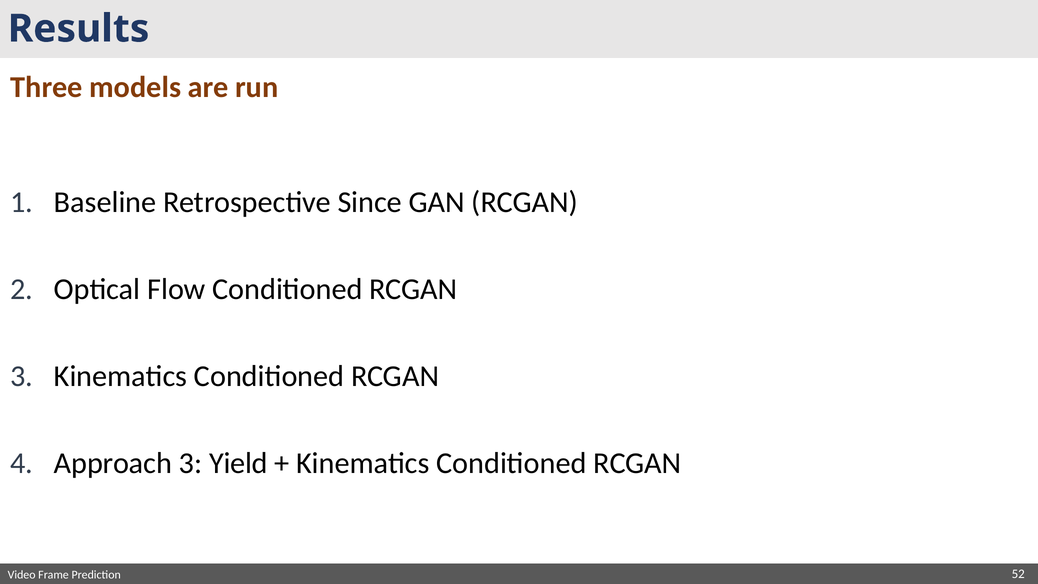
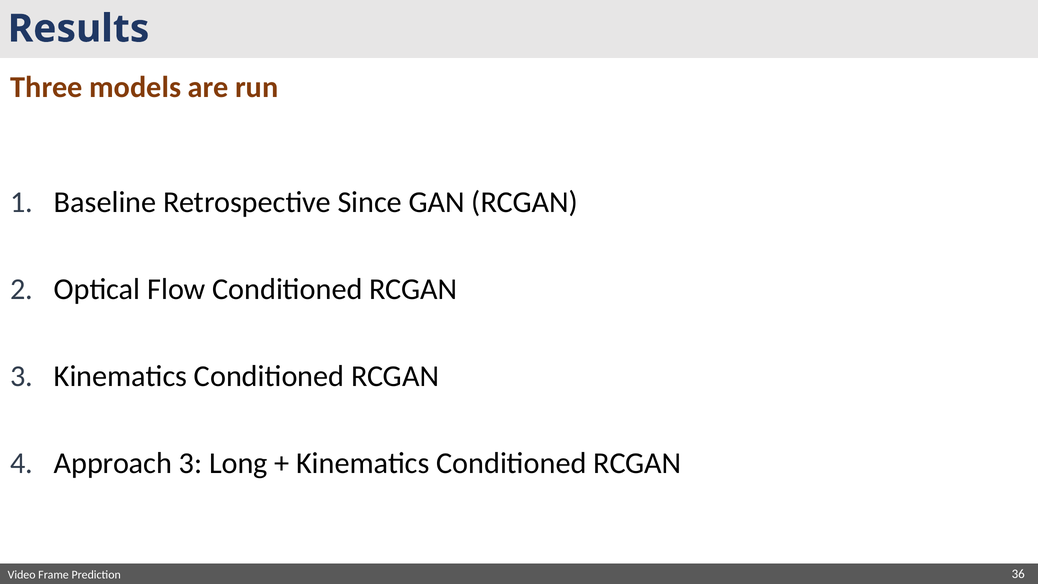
Yield: Yield -> Long
52: 52 -> 36
